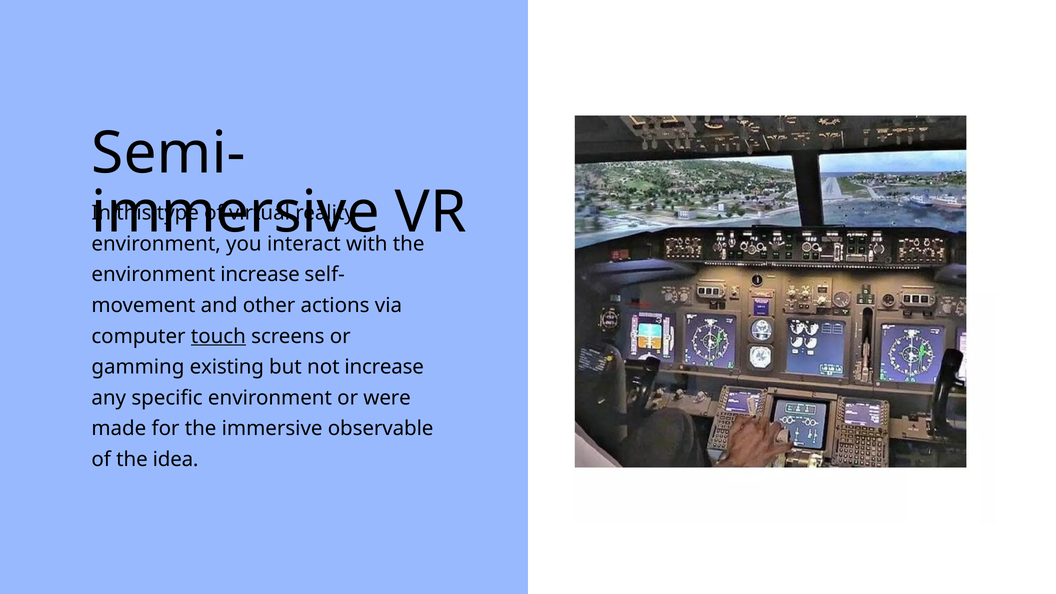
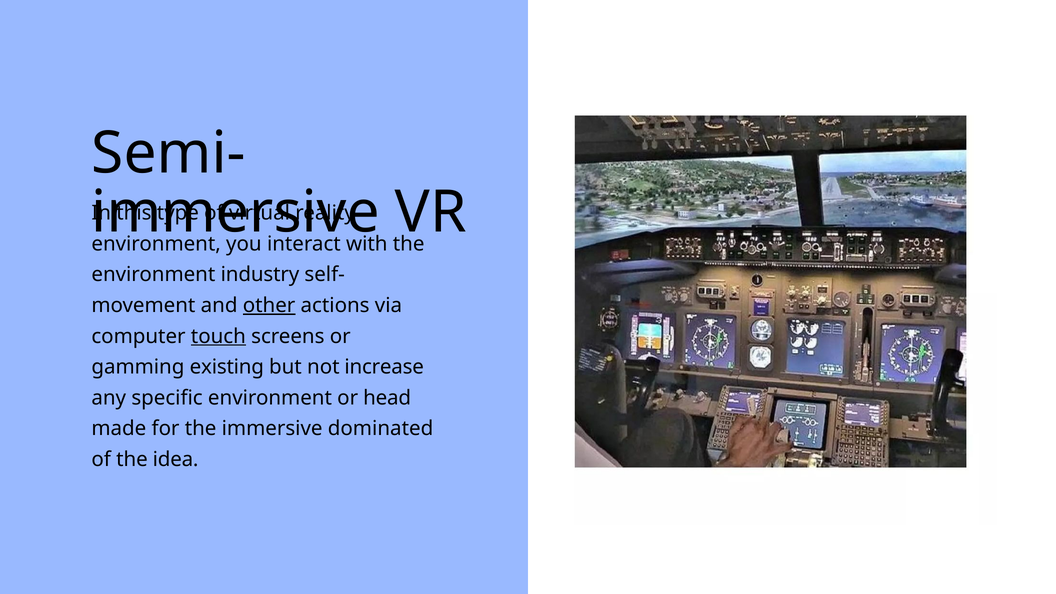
environment increase: increase -> industry
other underline: none -> present
were: were -> head
observable: observable -> dominated
